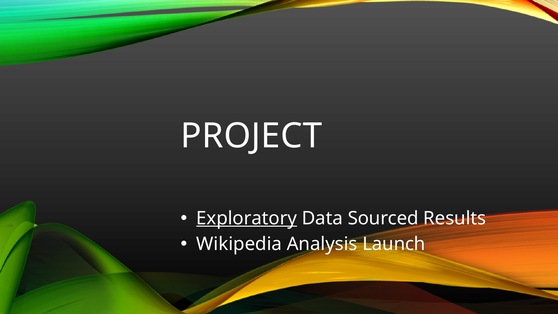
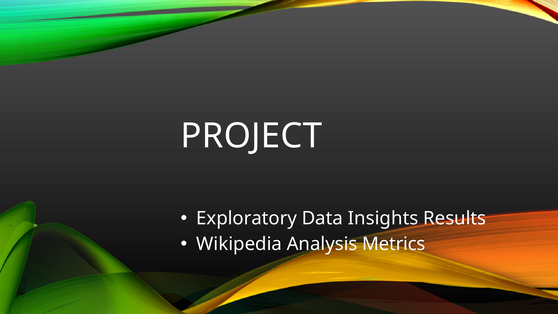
Exploratory underline: present -> none
Sourced: Sourced -> Insights
Launch: Launch -> Metrics
